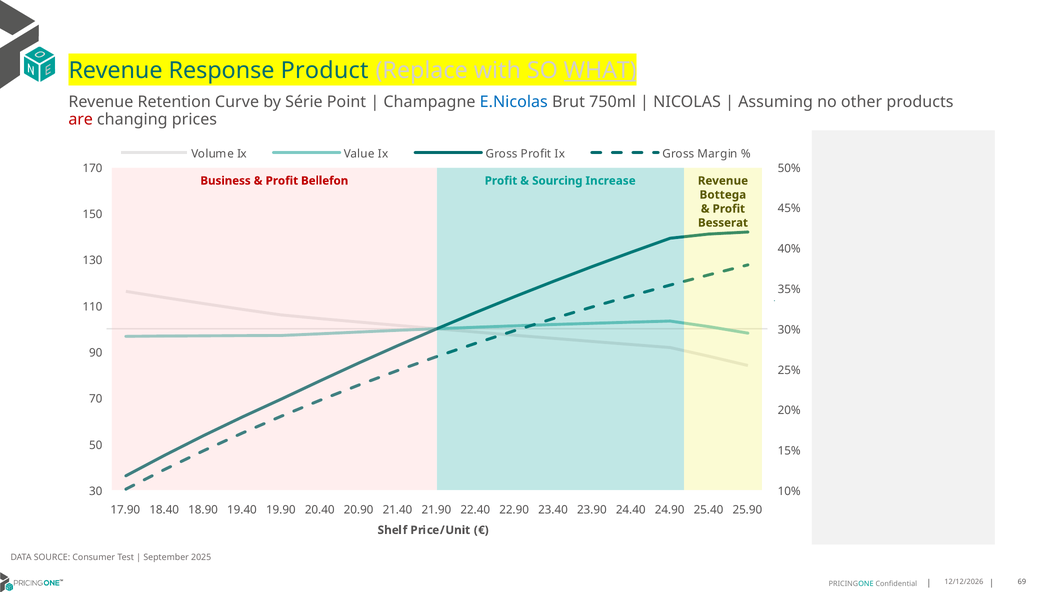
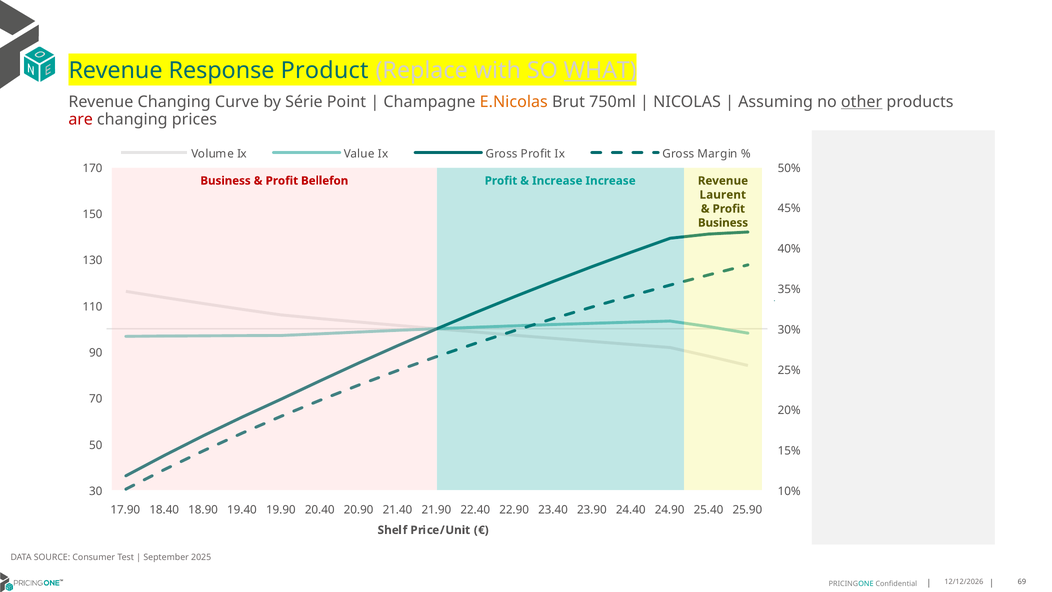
Revenue Retention: Retention -> Changing
E.Nicolas colour: blue -> orange
other underline: none -> present
Sourcing at (557, 181): Sourcing -> Increase
Bottega: Bottega -> Laurent
Besserat at (723, 223): Besserat -> Business
